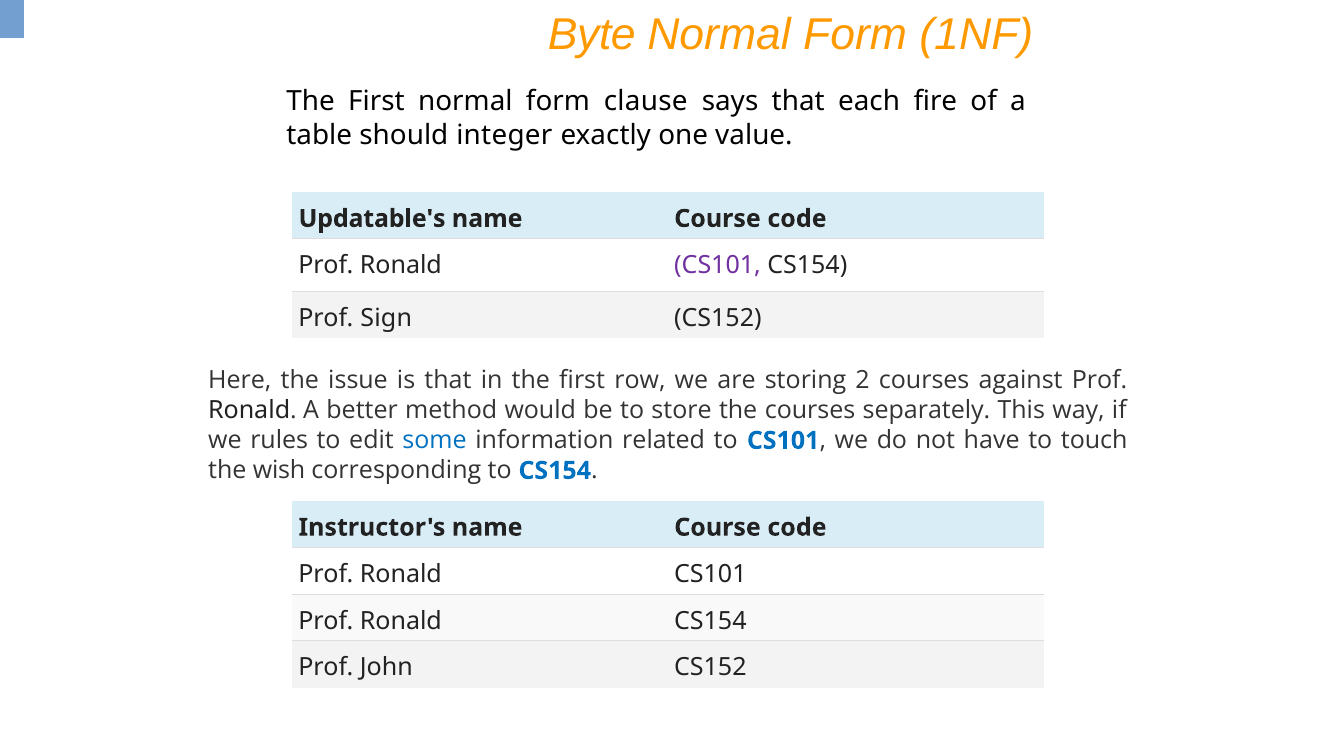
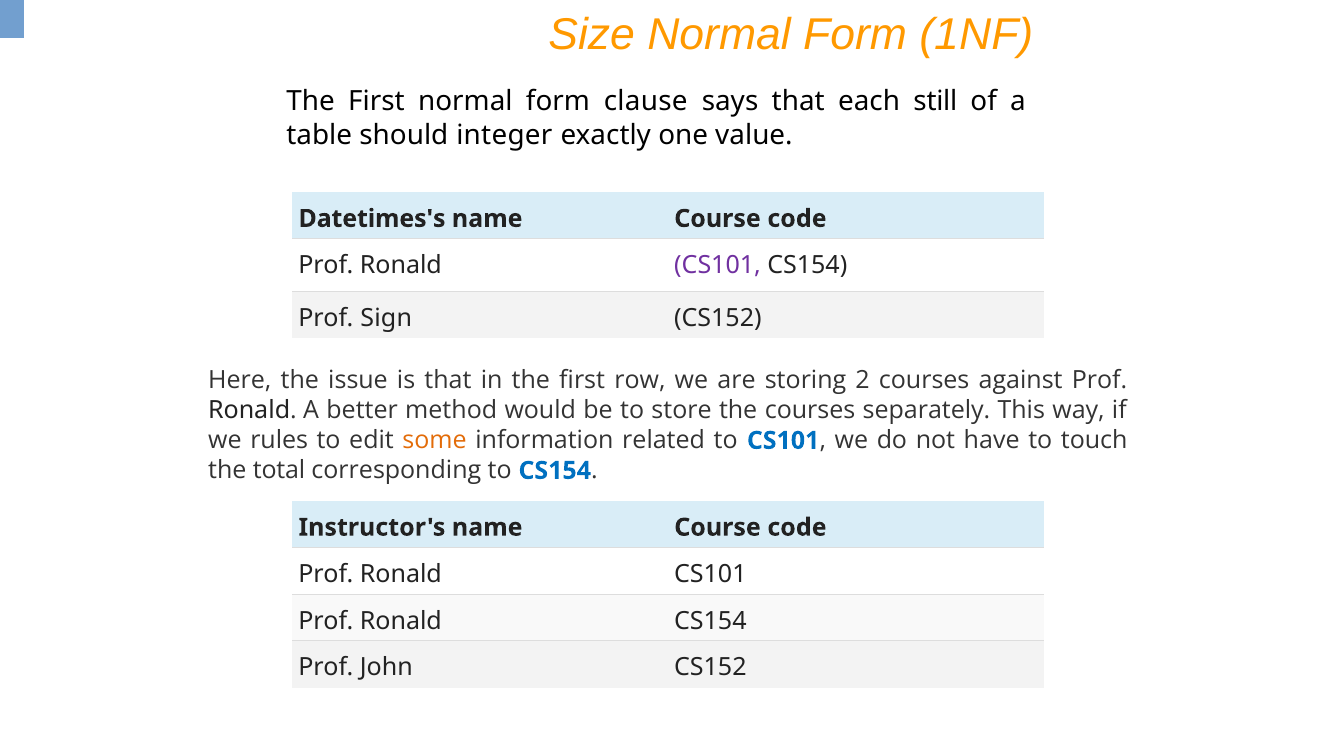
Byte: Byte -> Size
fire: fire -> still
Updatable's: Updatable's -> Datetimes's
some colour: blue -> orange
wish: wish -> total
